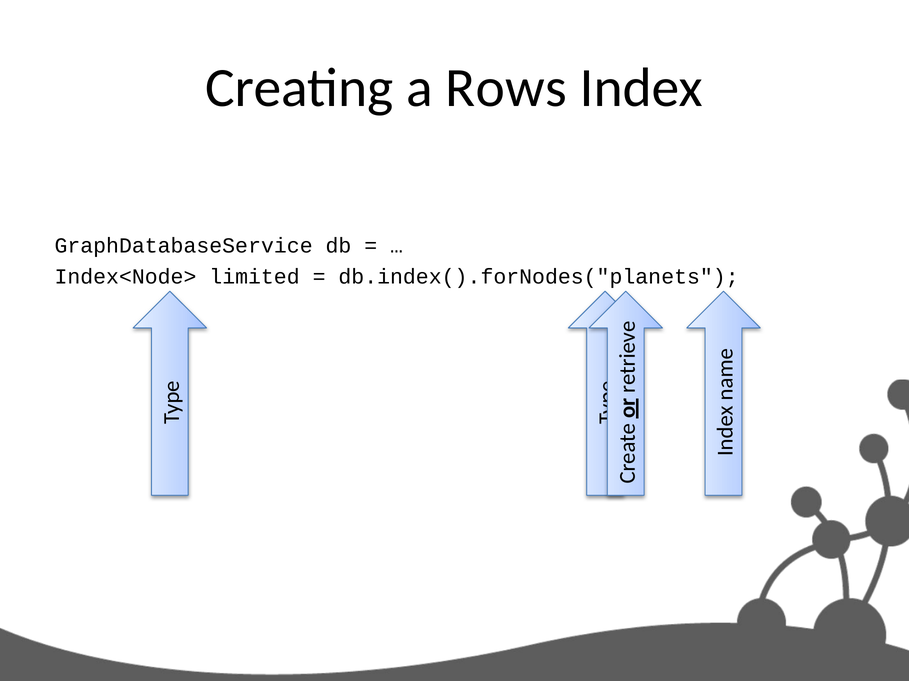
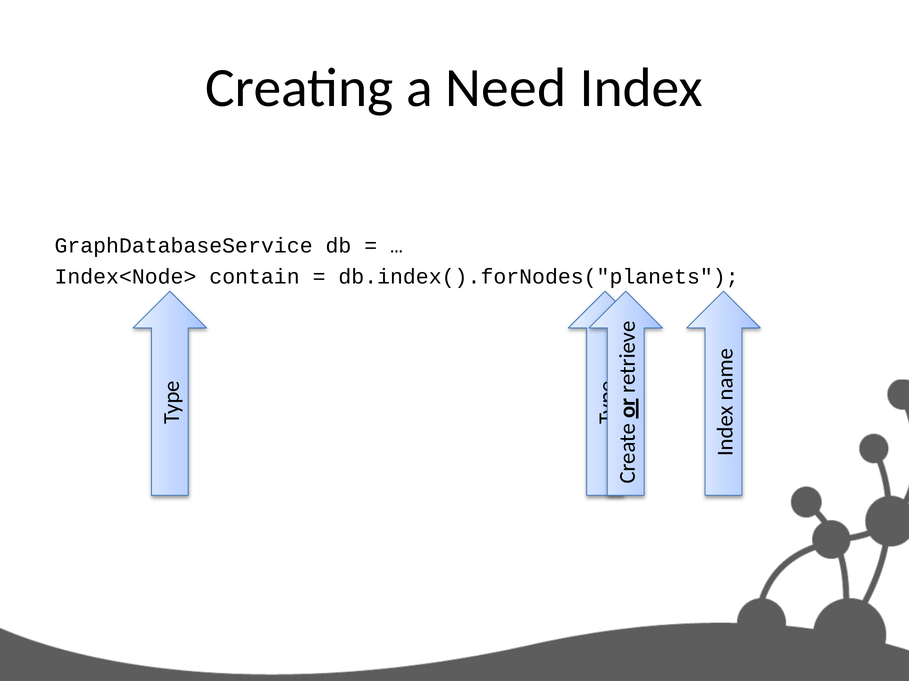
Rows: Rows -> Need
limited: limited -> contain
